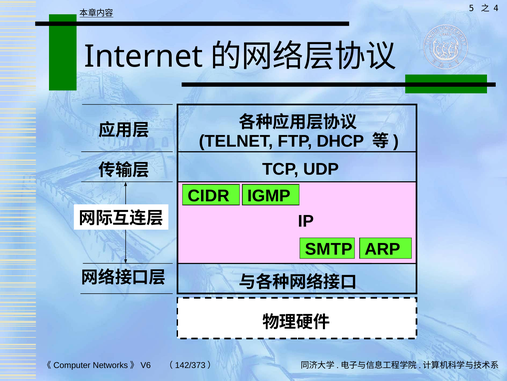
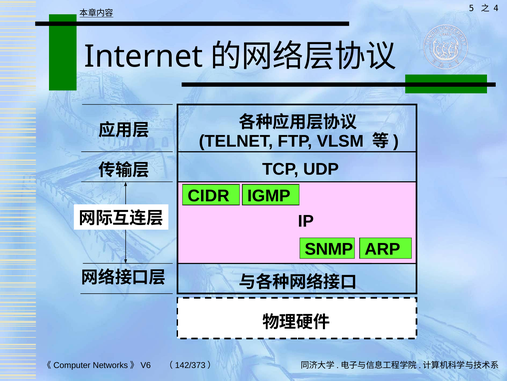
DHCP: DHCP -> VLSM
SMTP: SMTP -> SNMP
